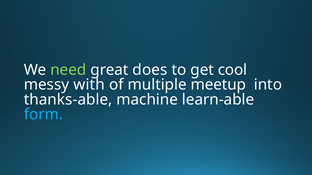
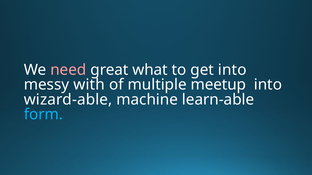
need colour: light green -> pink
does: does -> what
get cool: cool -> into
thanks-able: thanks-able -> wizard-able
